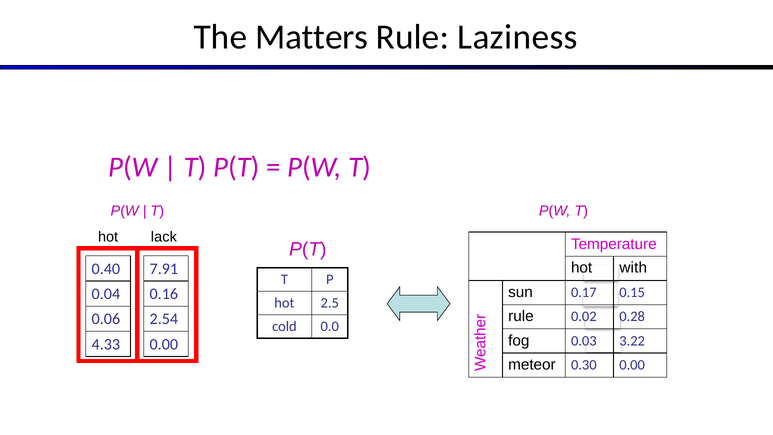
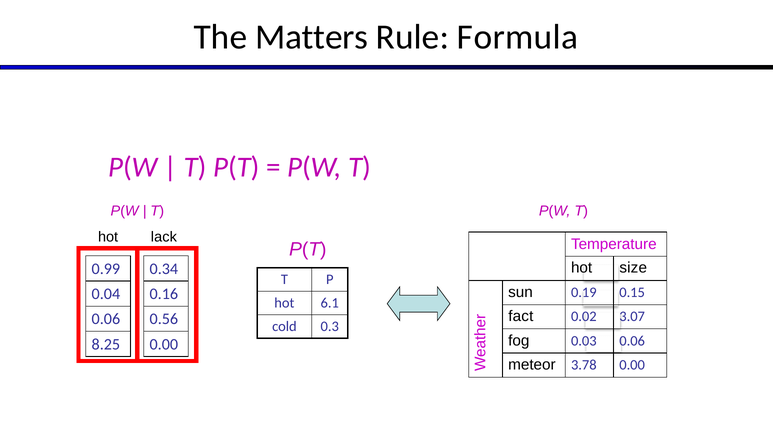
Laziness: Laziness -> Formula
with: with -> size
0.40: 0.40 -> 0.99
7.91: 7.91 -> 0.34
0.17: 0.17 -> 0.19
2.5: 2.5 -> 6.1
rule at (521, 316): rule -> fact
0.28: 0.28 -> 3.07
2.54: 2.54 -> 0.56
0.0: 0.0 -> 0.3
0.03 3.22: 3.22 -> 0.06
4.33: 4.33 -> 8.25
0.30: 0.30 -> 3.78
